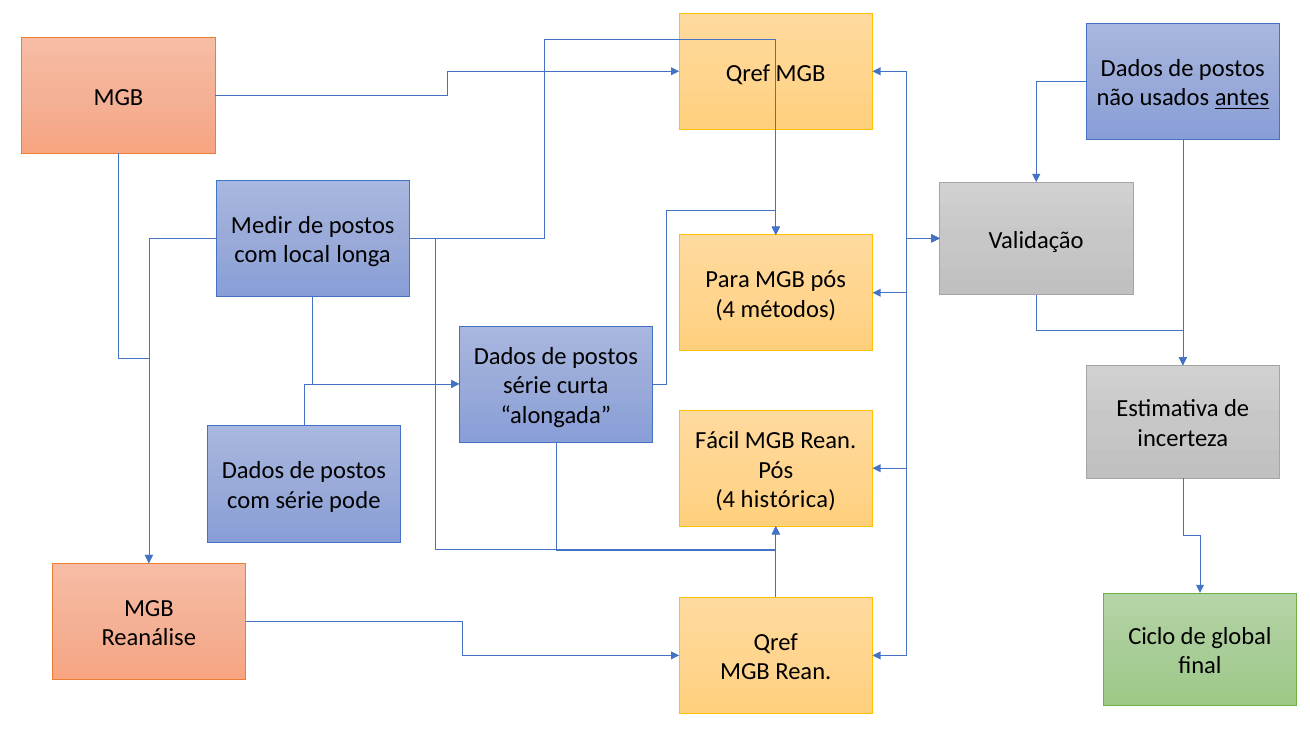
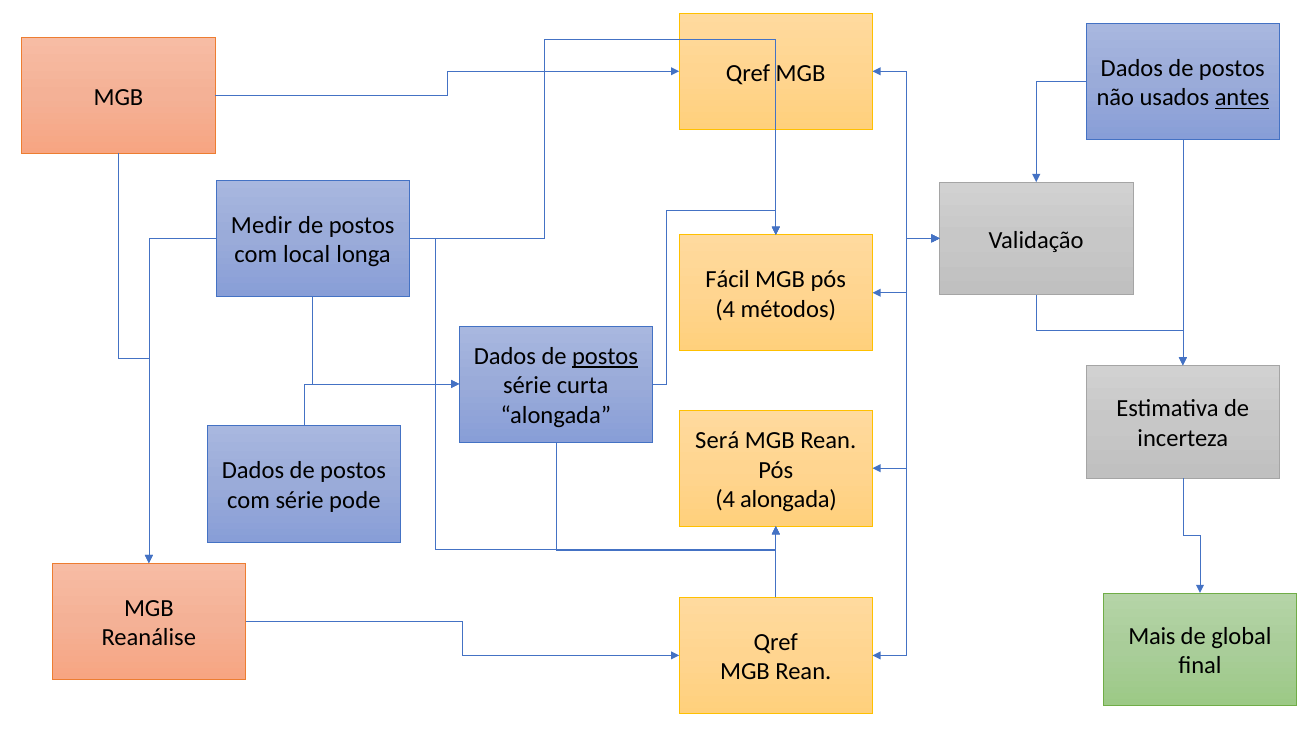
Para: Para -> Fácil
postos at (605, 356) underline: none -> present
Fácil: Fácil -> Será
4 histórica: histórica -> alongada
Ciclo: Ciclo -> Mais
